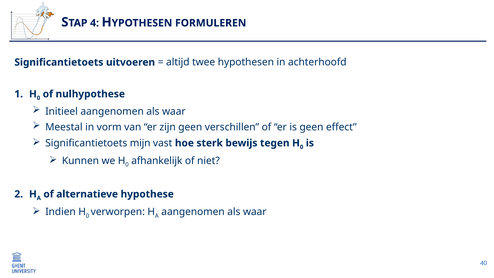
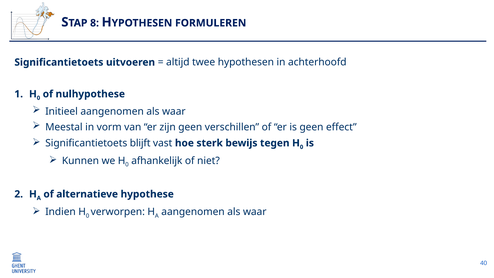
4: 4 -> 8
mijn: mijn -> blijft
